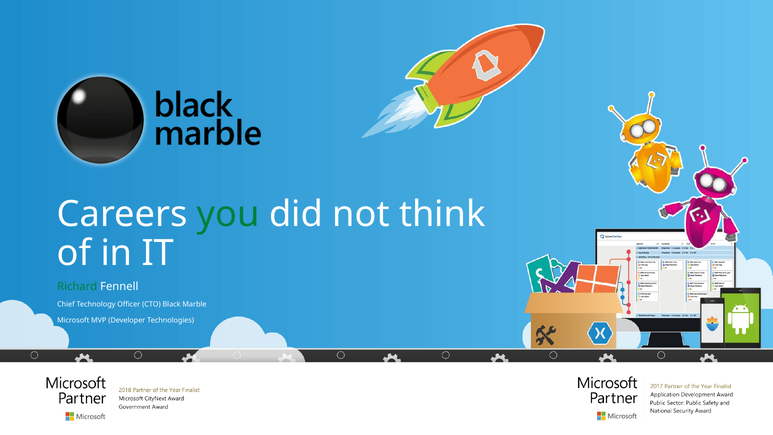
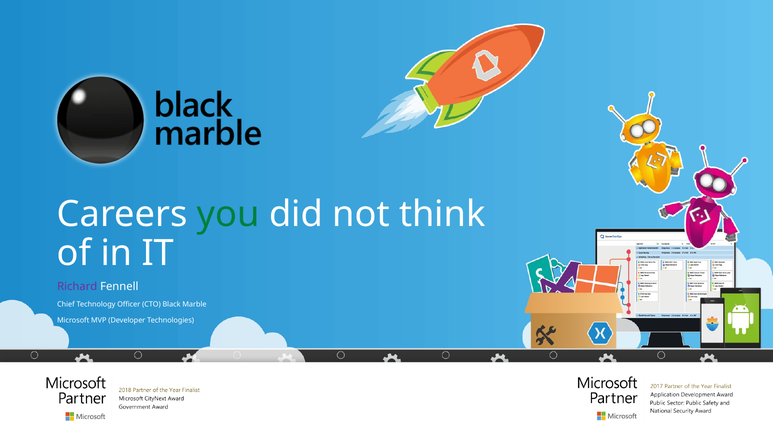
Richard colour: green -> purple
